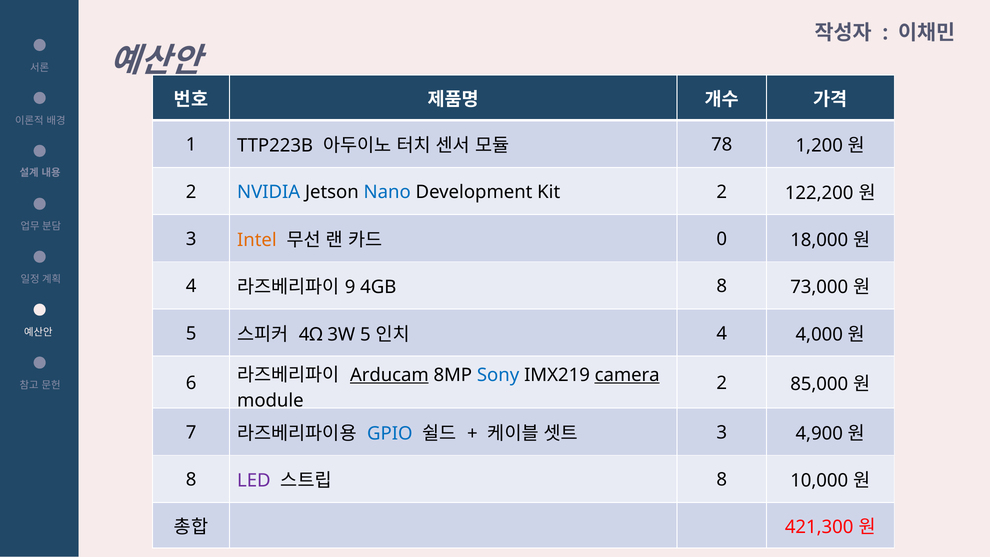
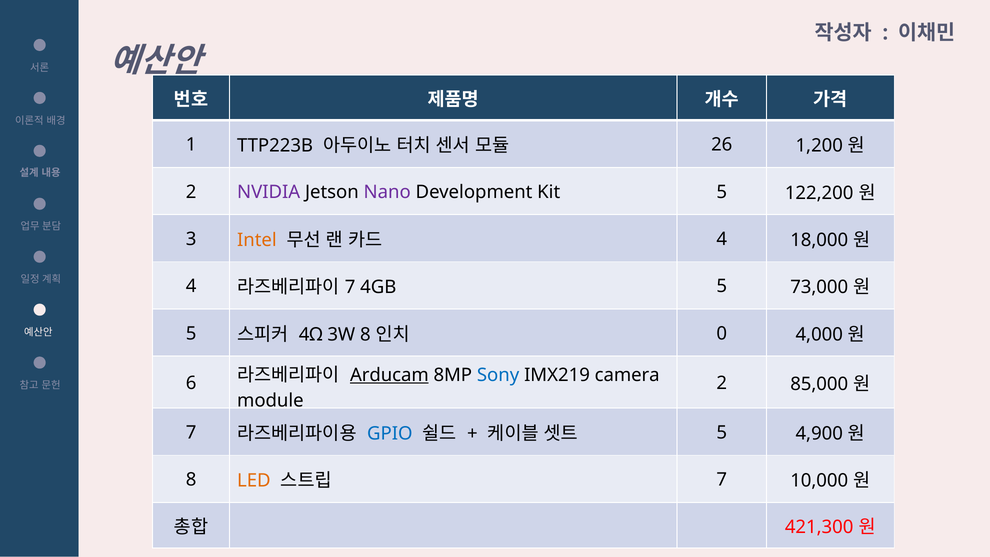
78: 78 -> 26
NVIDIA colour: blue -> purple
Nano colour: blue -> purple
Kit 2: 2 -> 5
0 at (722, 239): 0 -> 4
9 at (350, 287): 9 -> 7
4GB 8: 8 -> 5
3W 5: 5 -> 8
4 at (722, 333): 4 -> 0
camera underline: present -> none
3 at (722, 433): 3 -> 5
LED colour: purple -> orange
8 at (722, 480): 8 -> 7
